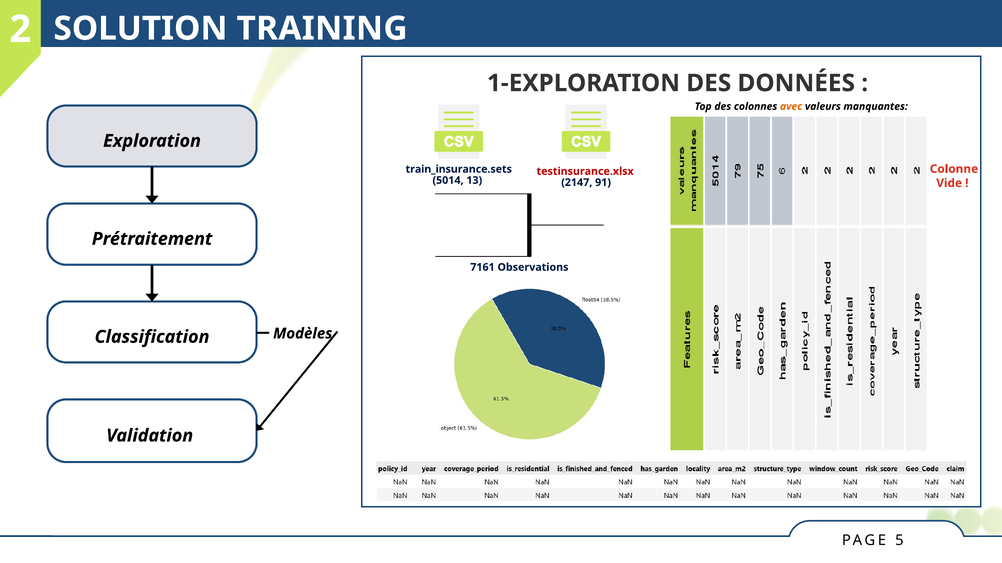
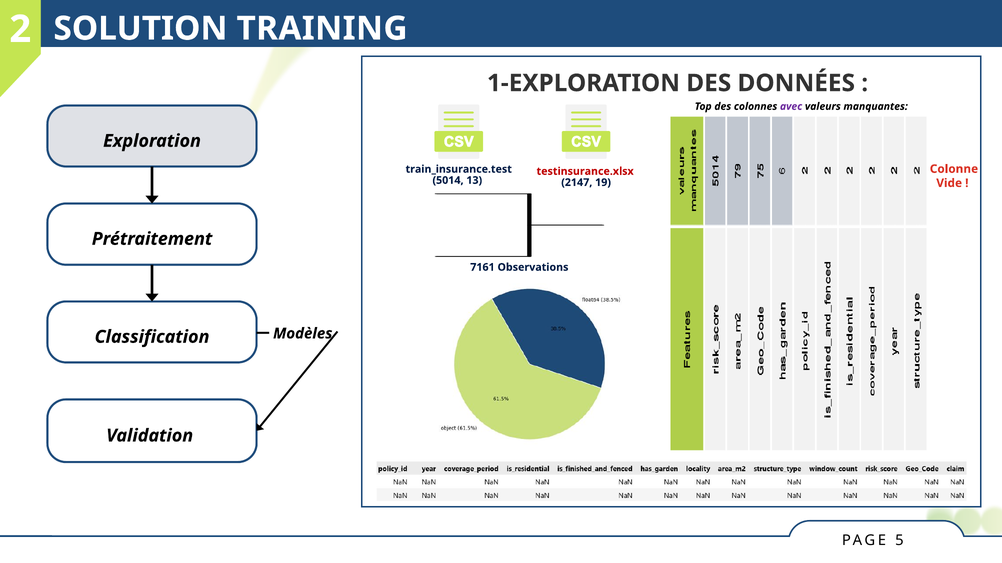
avec colour: orange -> purple
train_insurance.sets: train_insurance.sets -> train_insurance.test
91: 91 -> 19
